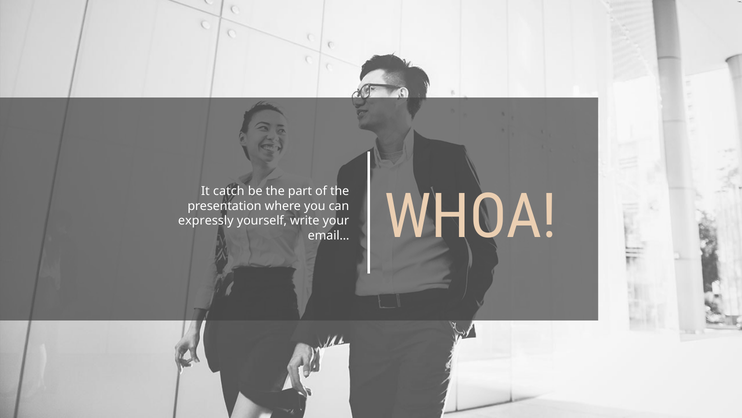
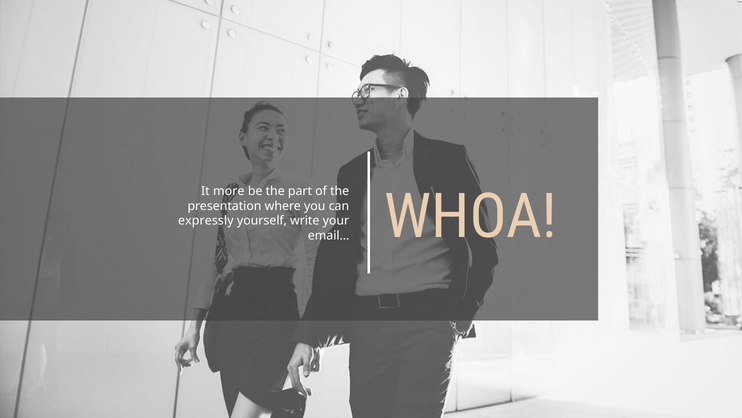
catch: catch -> more
